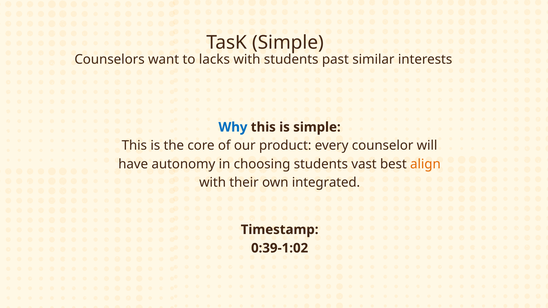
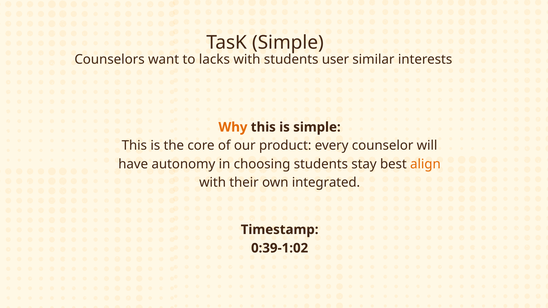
past: past -> user
Why colour: blue -> orange
vast: vast -> stay
